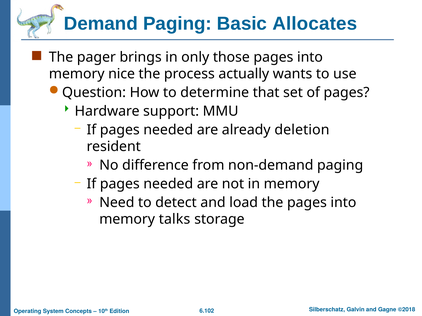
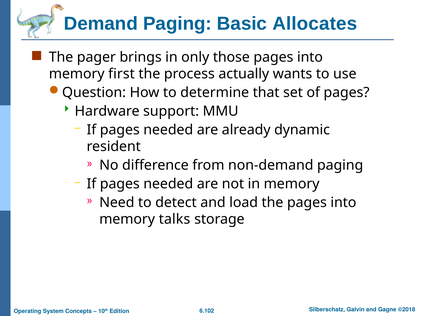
nice: nice -> first
deletion: deletion -> dynamic
